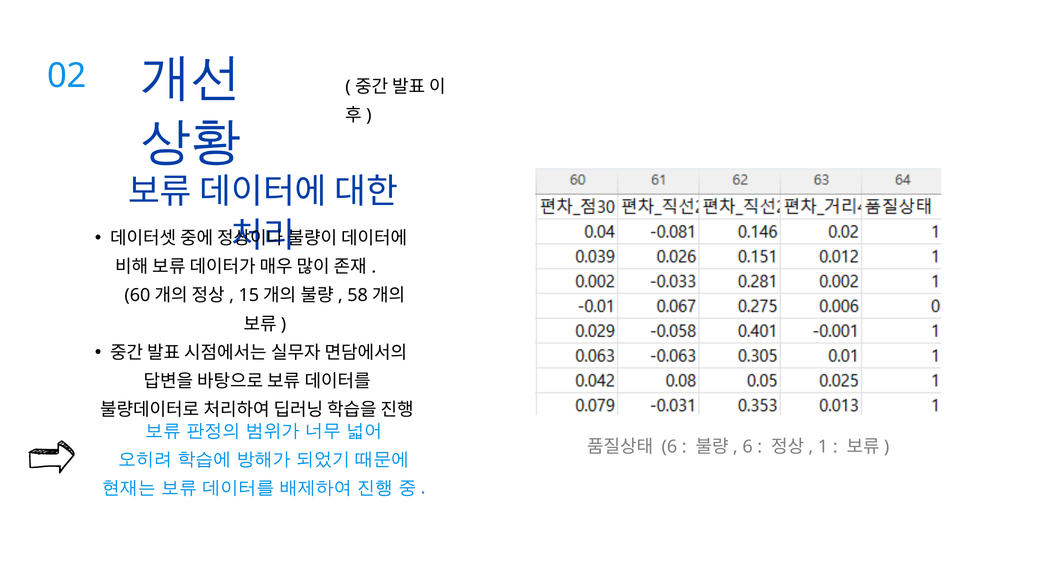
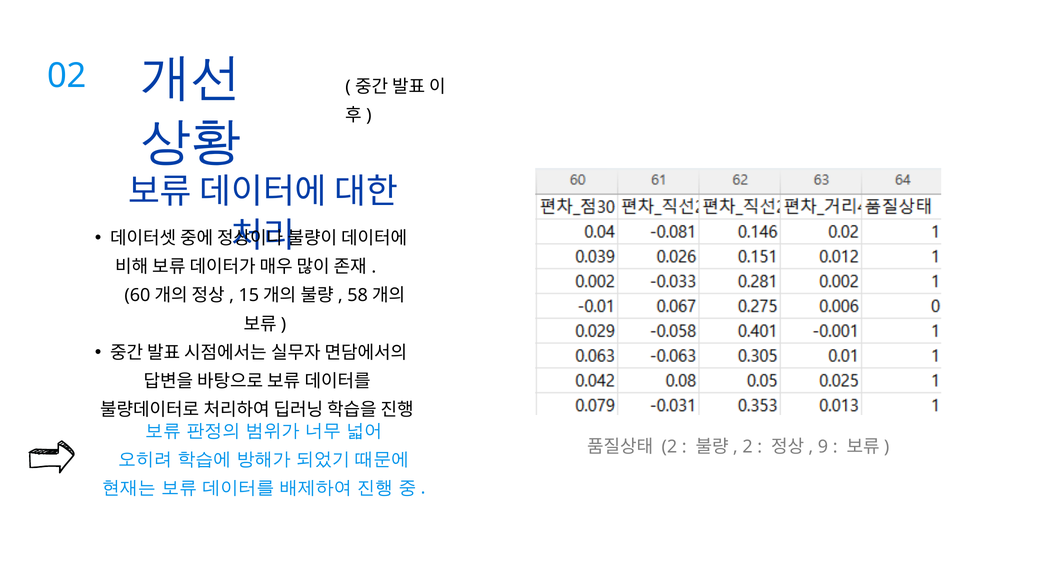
6 at (669, 447): 6 -> 2
6 at (748, 447): 6 -> 2
1: 1 -> 9
